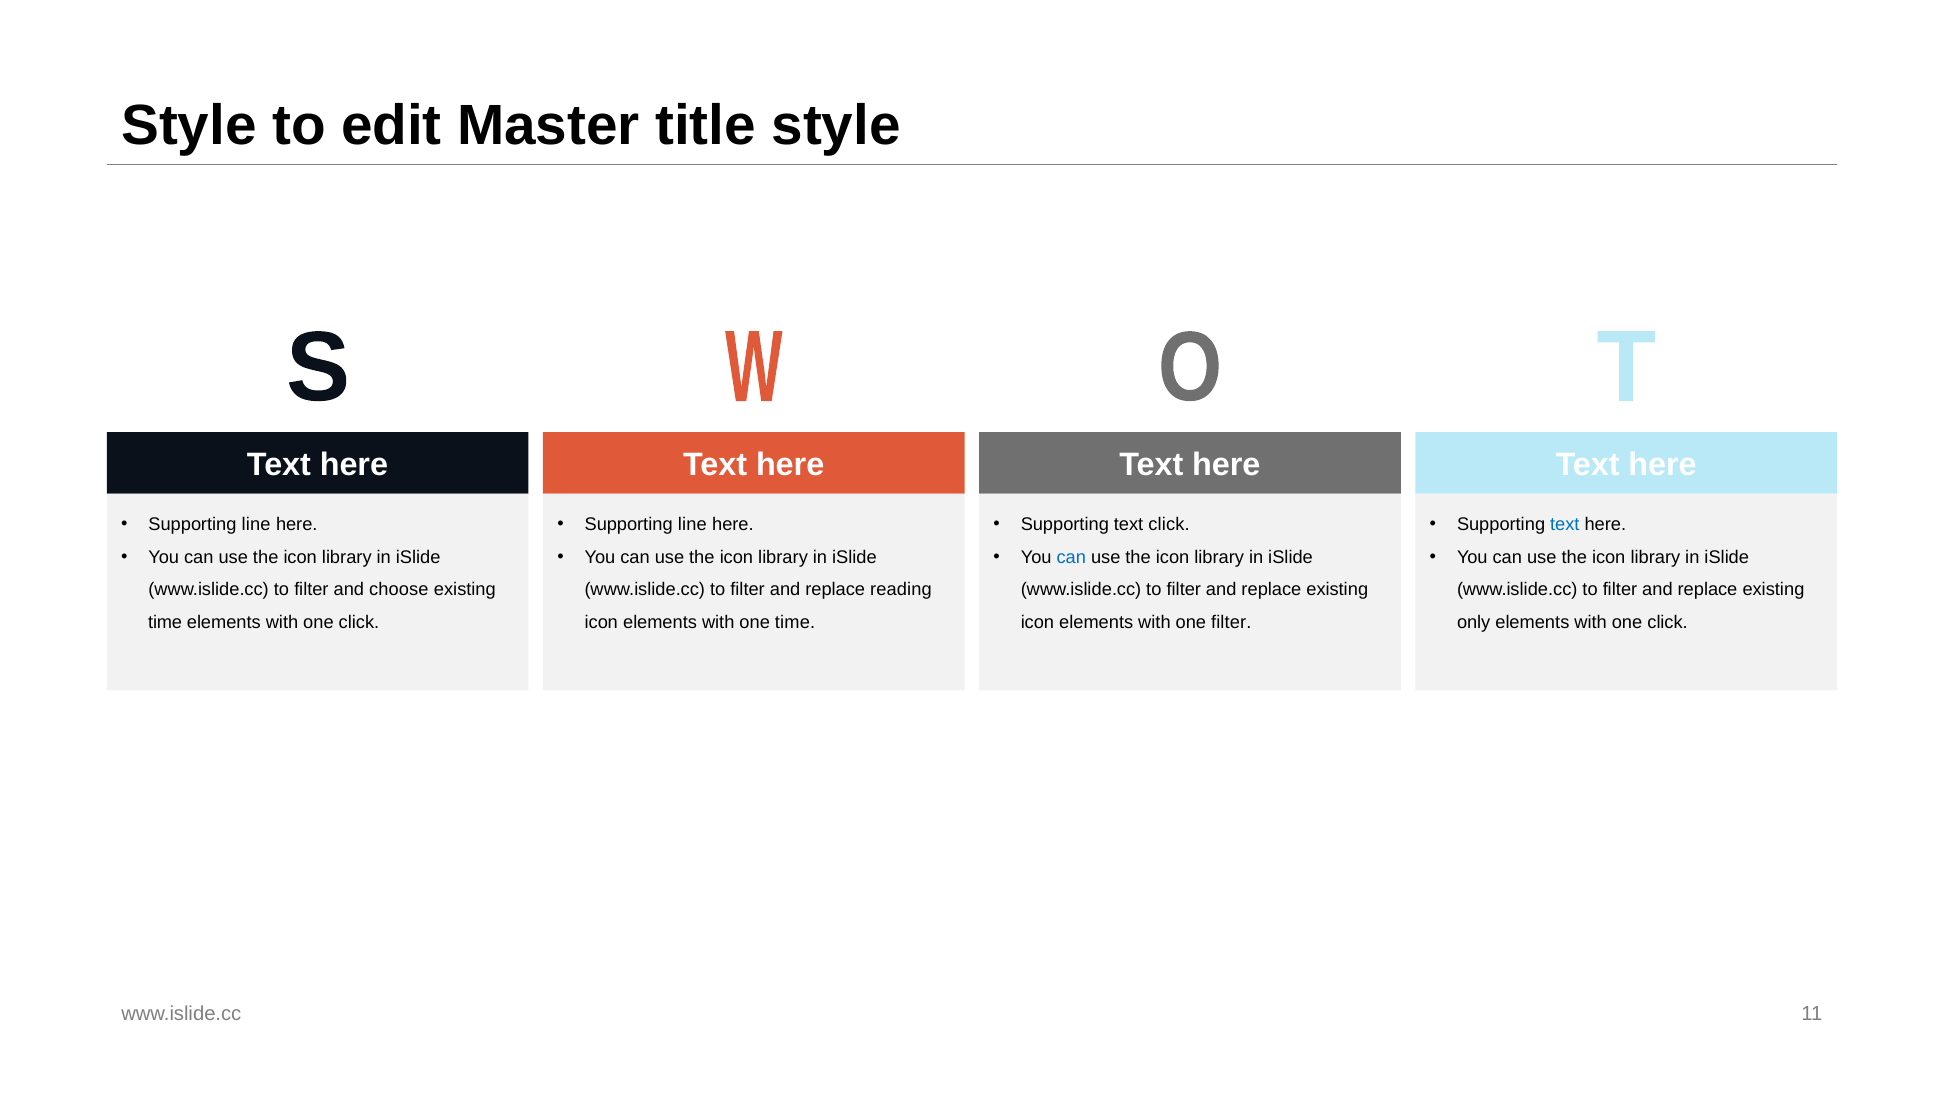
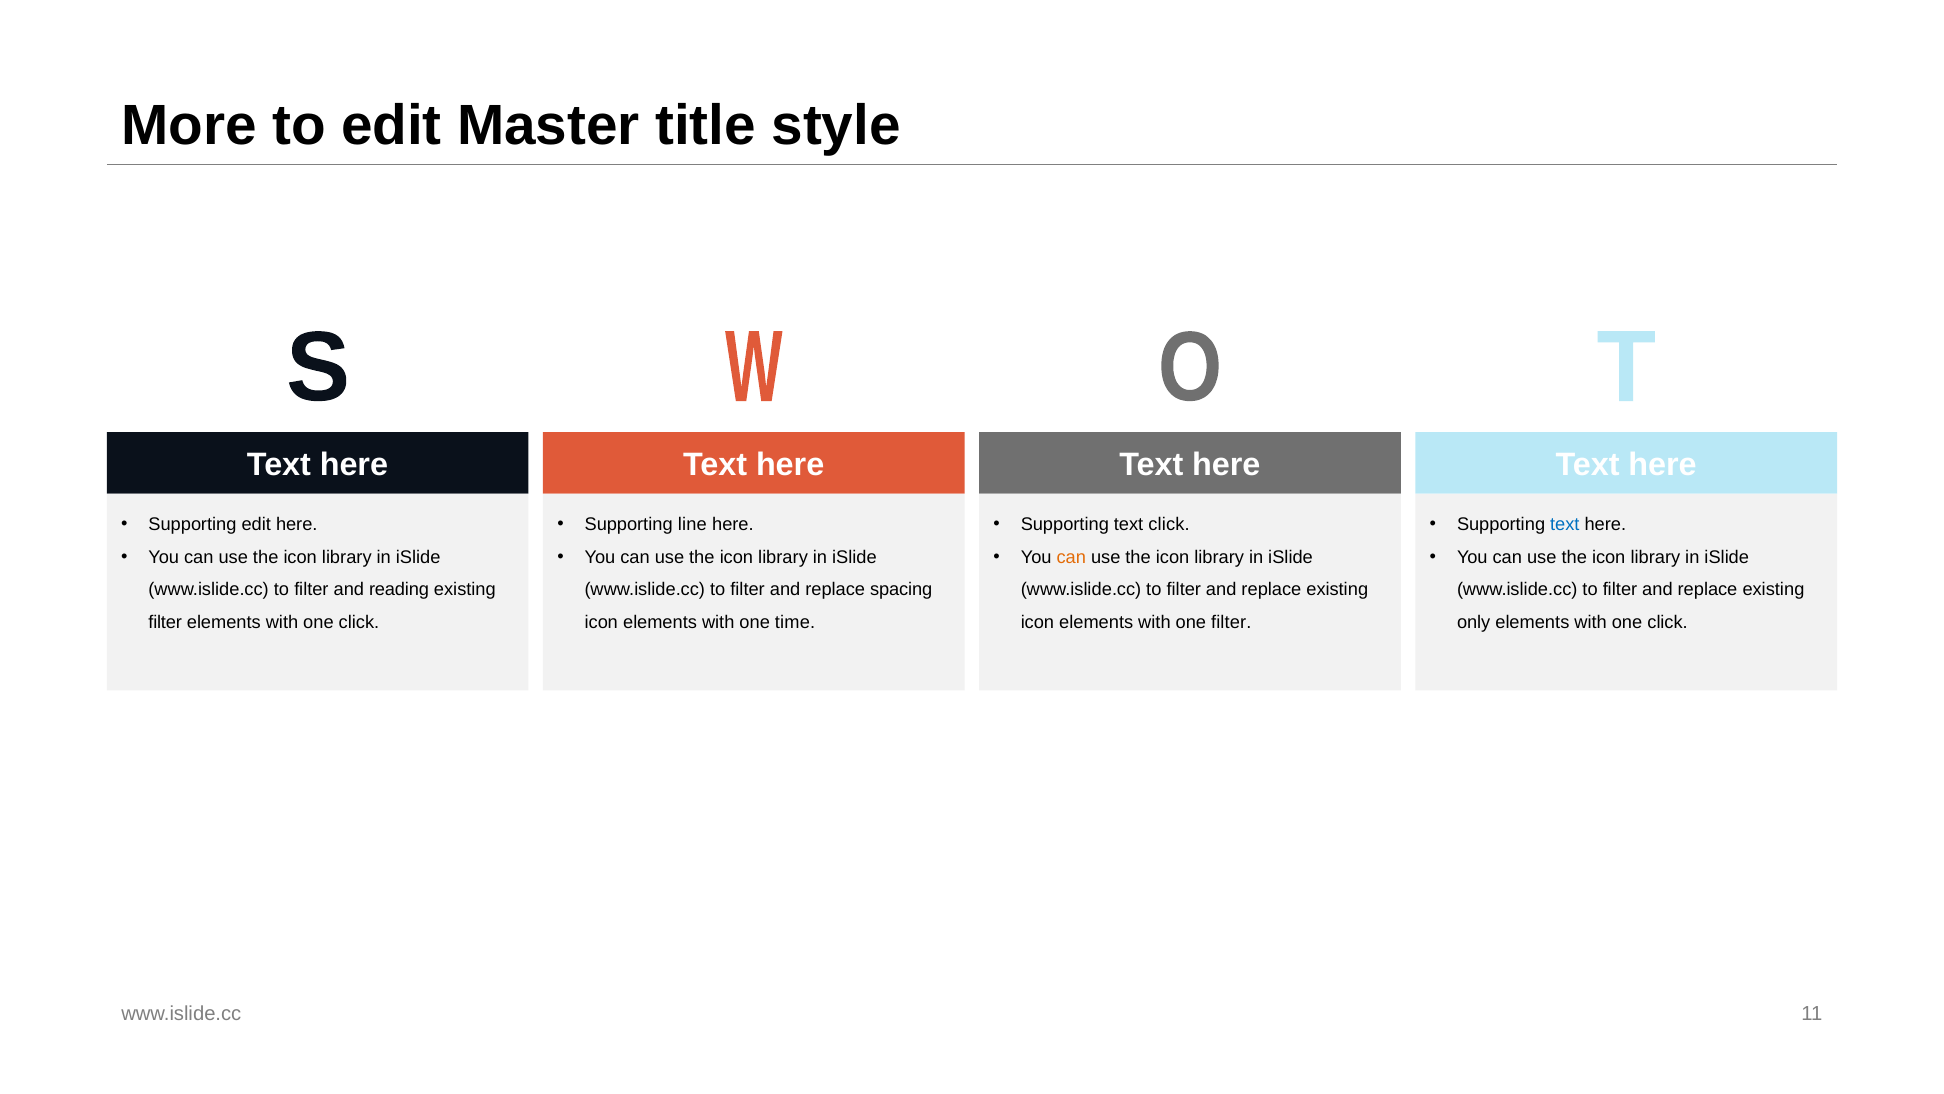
Style at (189, 126): Style -> More
line at (256, 524): line -> edit
can at (1071, 557) colour: blue -> orange
choose: choose -> reading
reading: reading -> spacing
time at (165, 623): time -> filter
